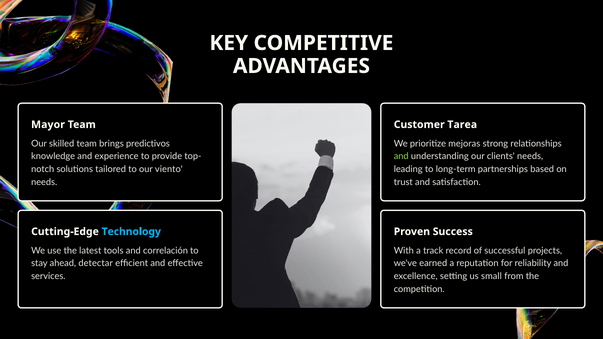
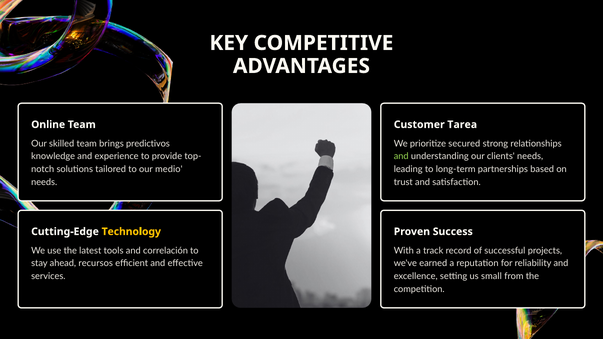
Mayor: Mayor -> Online
mejoras: mejoras -> secured
viento: viento -> medio
Technology colour: light blue -> yellow
detectar: detectar -> recursos
